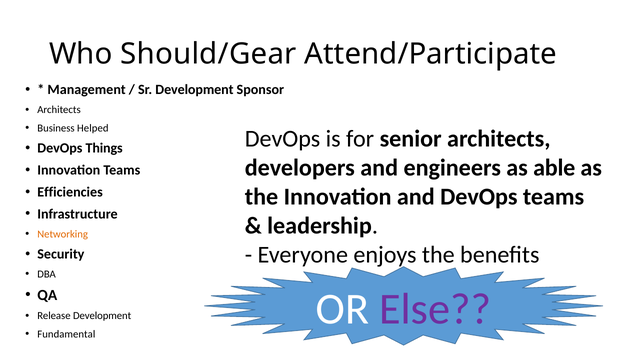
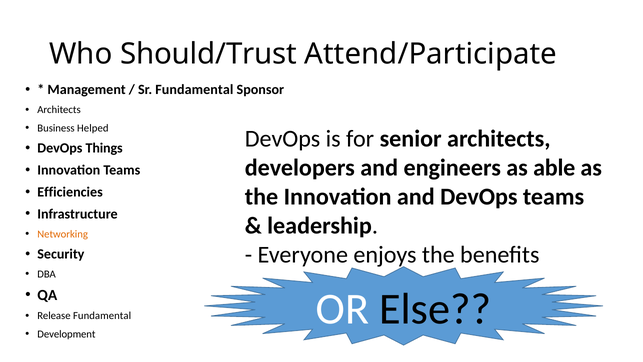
Should/Gear: Should/Gear -> Should/Trust
Sr Development: Development -> Fundamental
Else colour: purple -> black
Release Development: Development -> Fundamental
Fundamental: Fundamental -> Development
